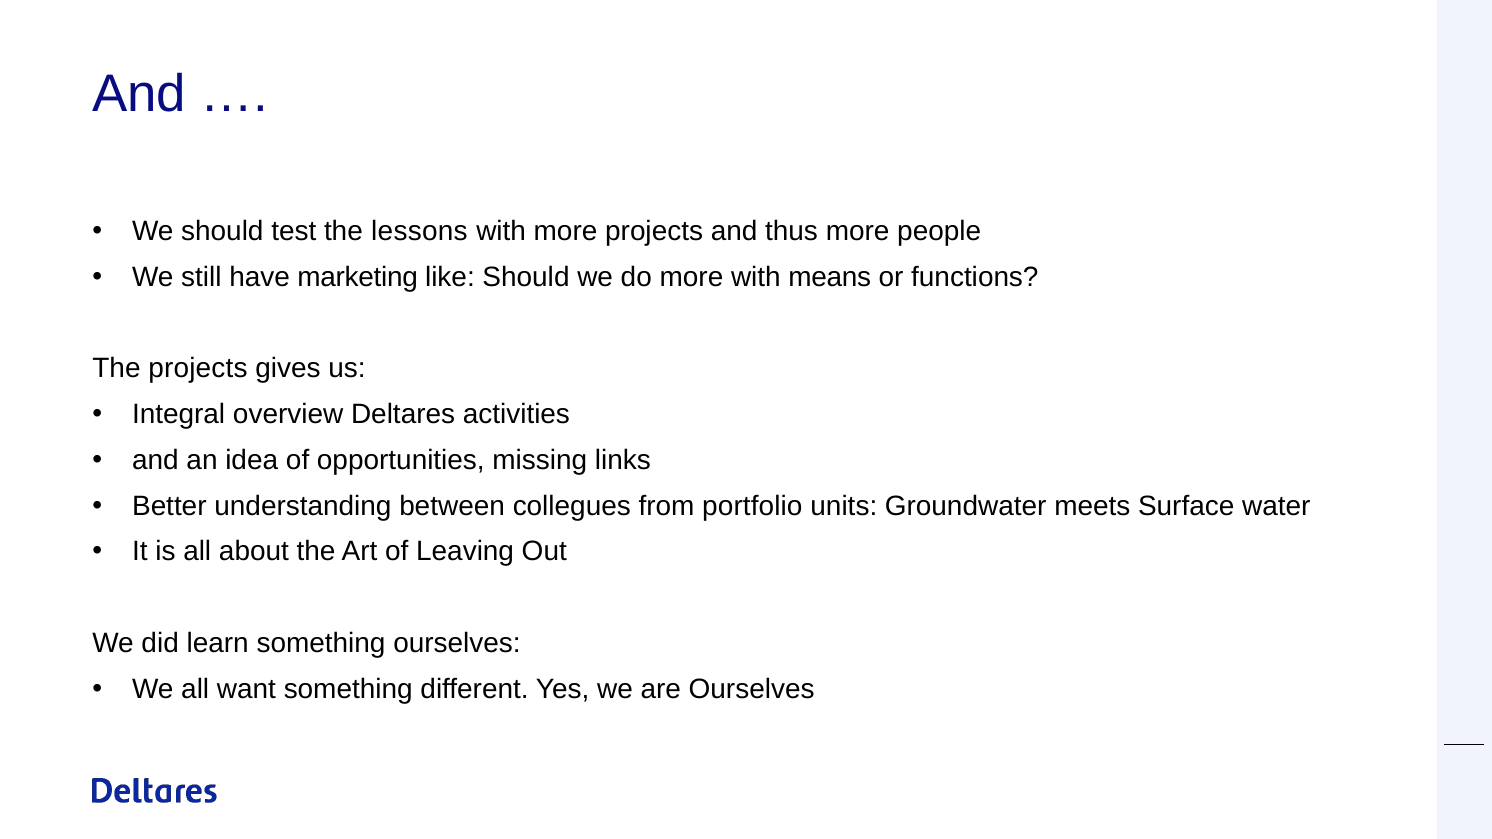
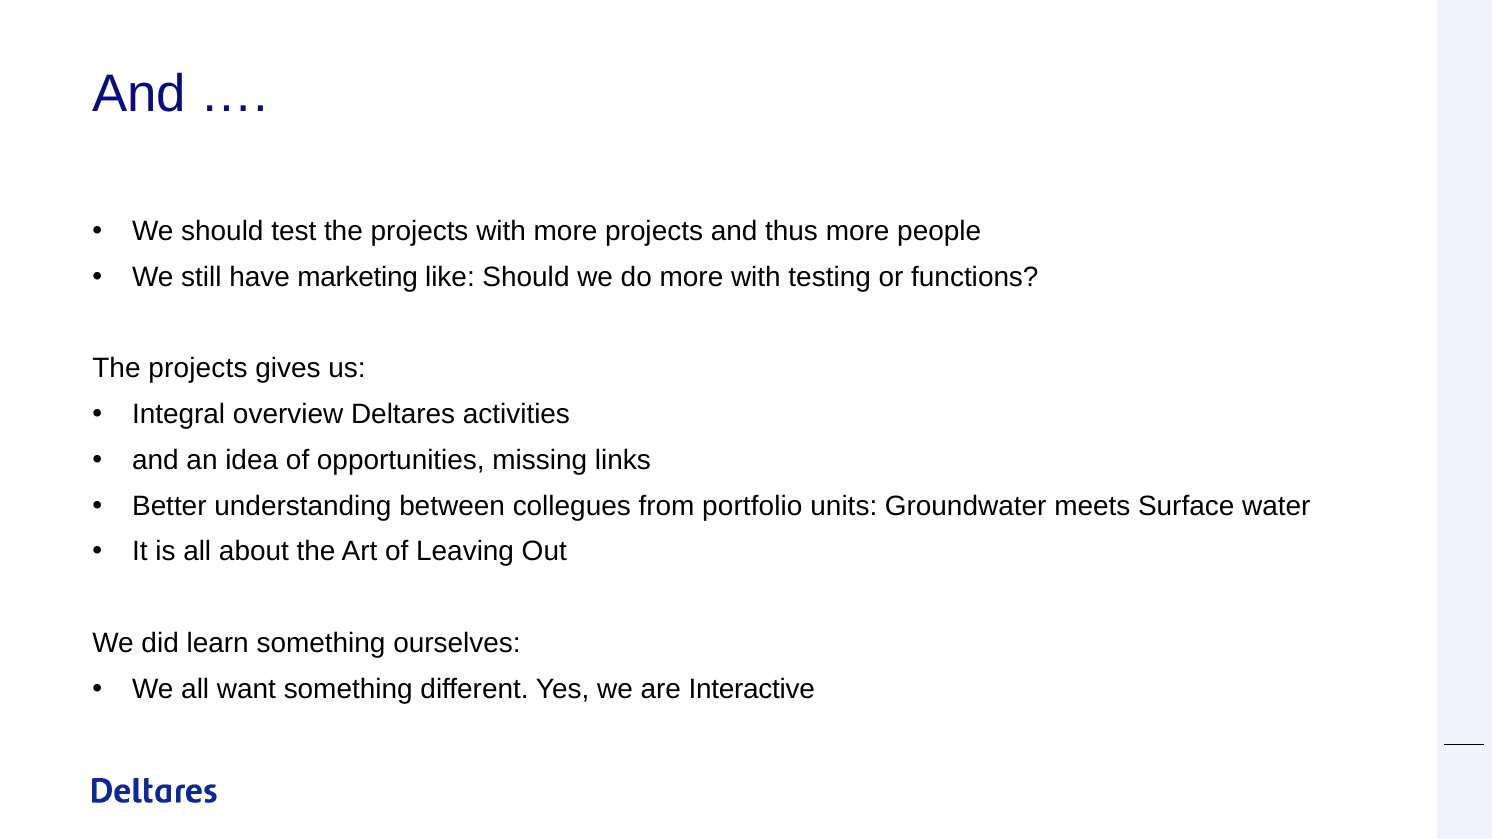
test the lessons: lessons -> projects
means: means -> testing
are Ourselves: Ourselves -> Interactive
